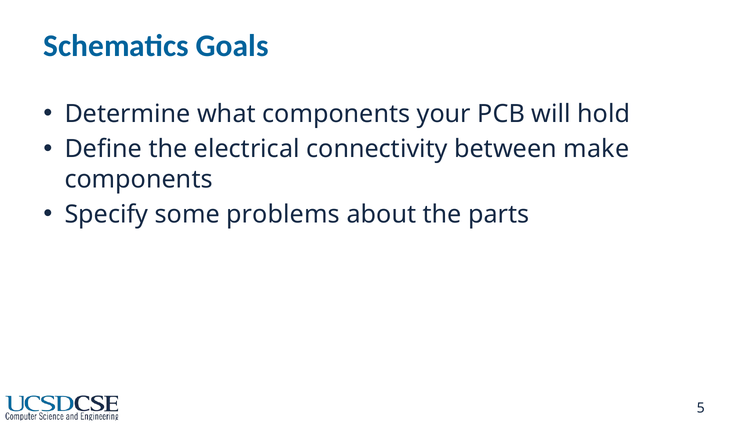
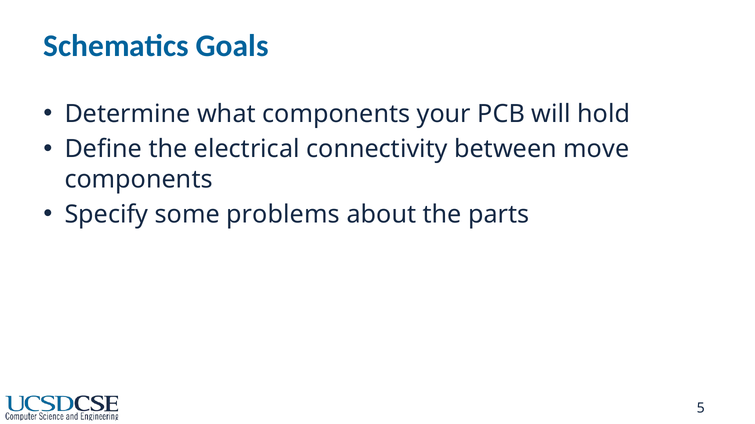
make: make -> move
